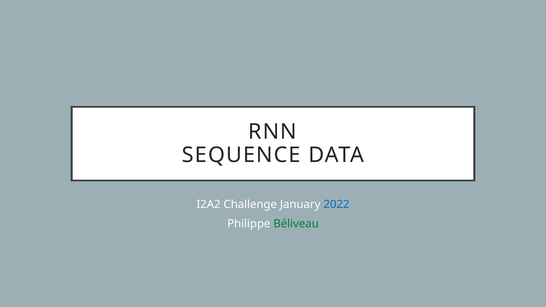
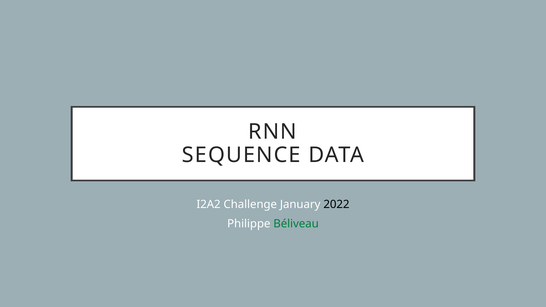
2022 colour: blue -> black
